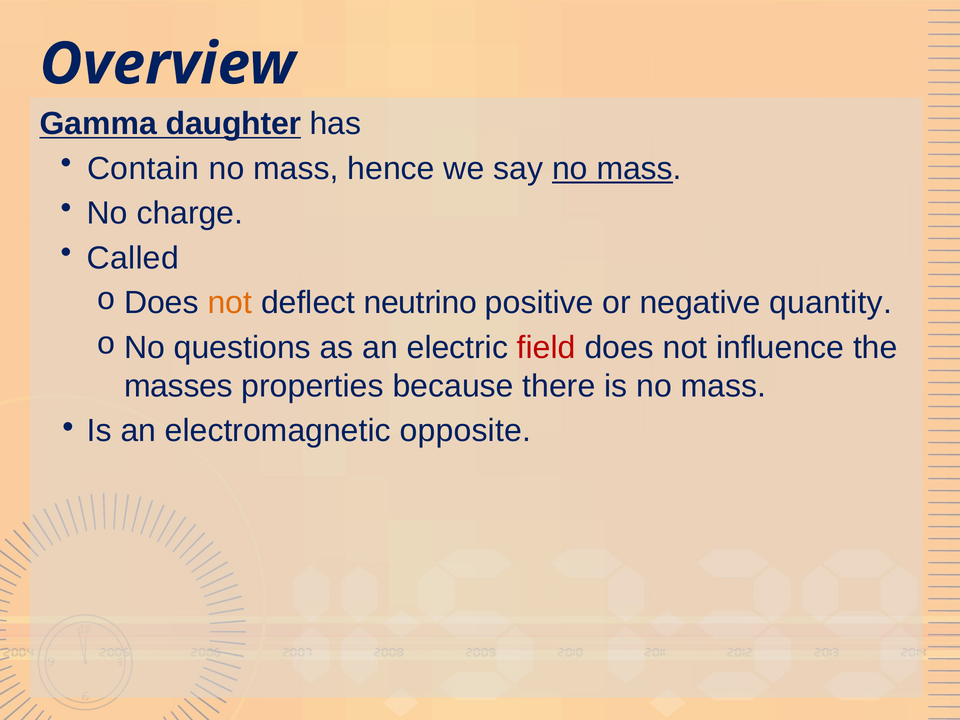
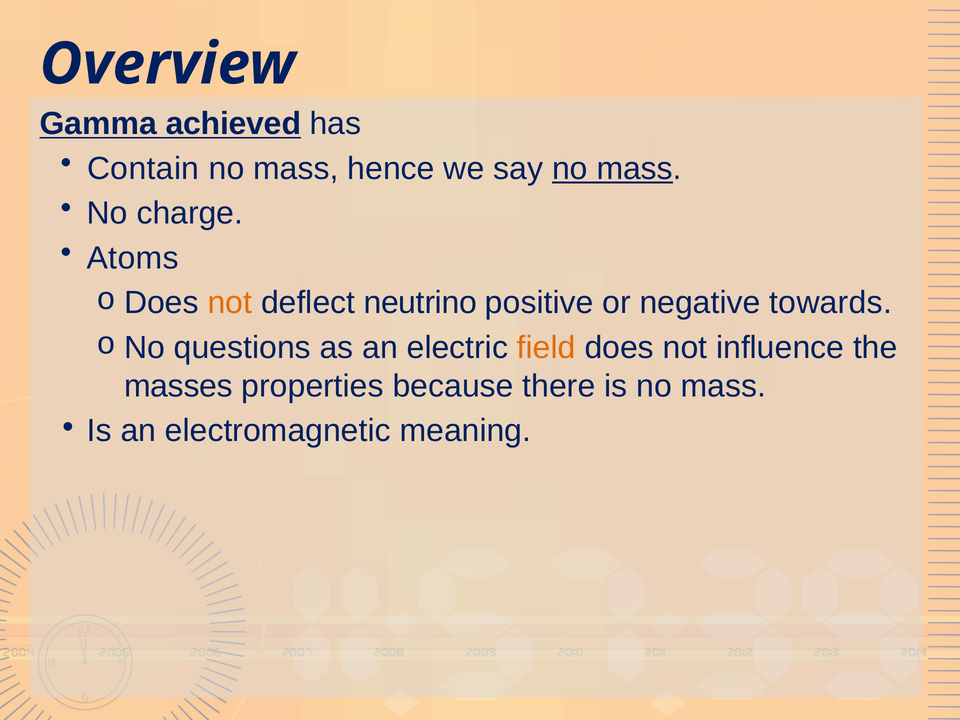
daughter: daughter -> achieved
Called: Called -> Atoms
quantity: quantity -> towards
field colour: red -> orange
opposite: opposite -> meaning
